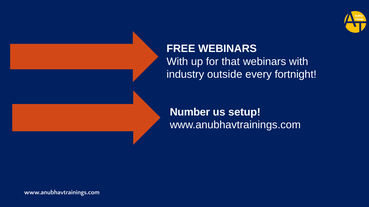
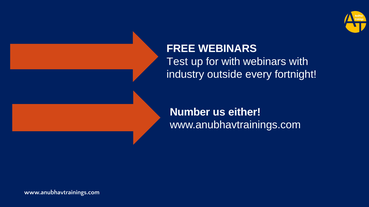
With at (177, 62): With -> Test
for that: that -> with
setup: setup -> either
